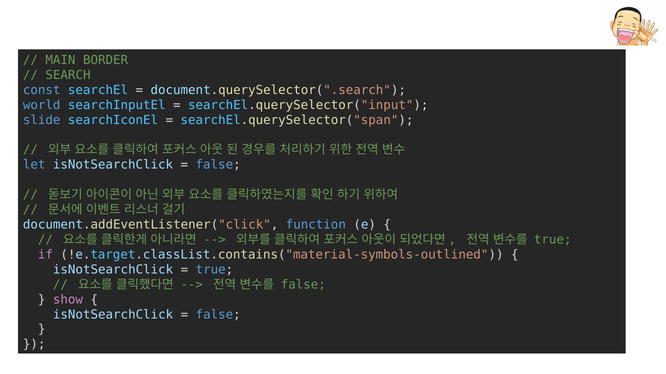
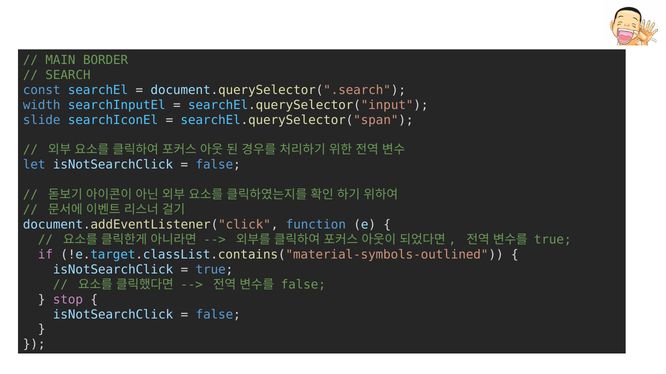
world: world -> width
show: show -> stop
